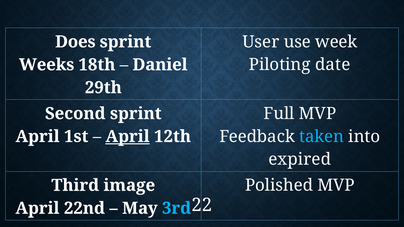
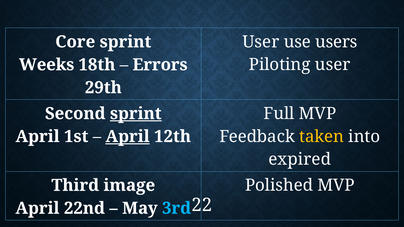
Does: Does -> Core
week: week -> users
Daniel: Daniel -> Errors
Piloting date: date -> user
sprint at (136, 114) underline: none -> present
taken colour: light blue -> yellow
